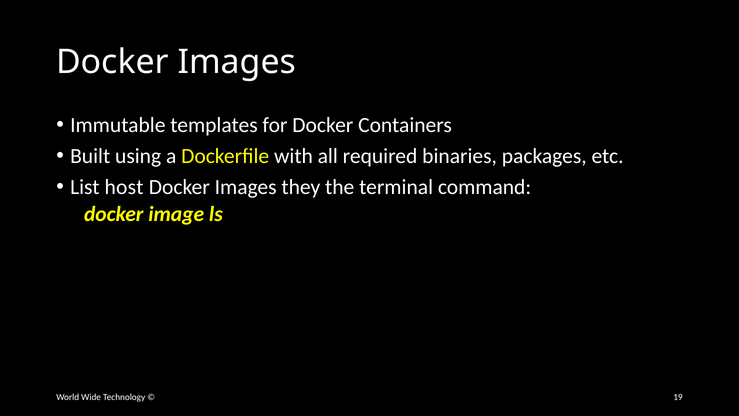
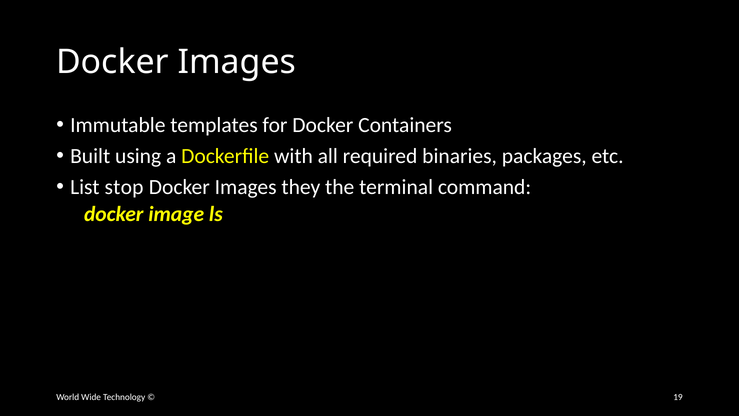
host: host -> stop
